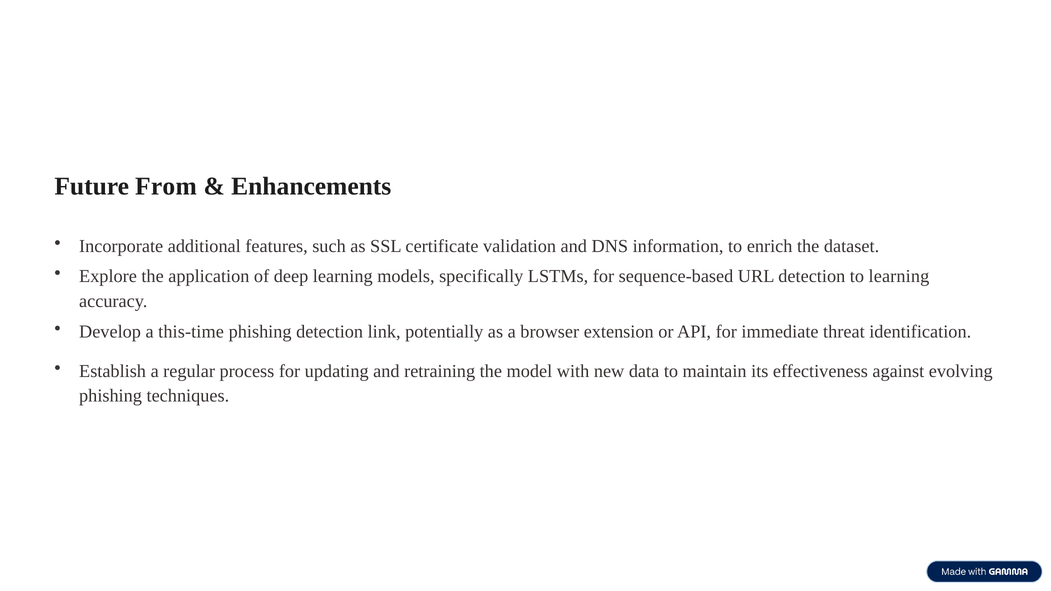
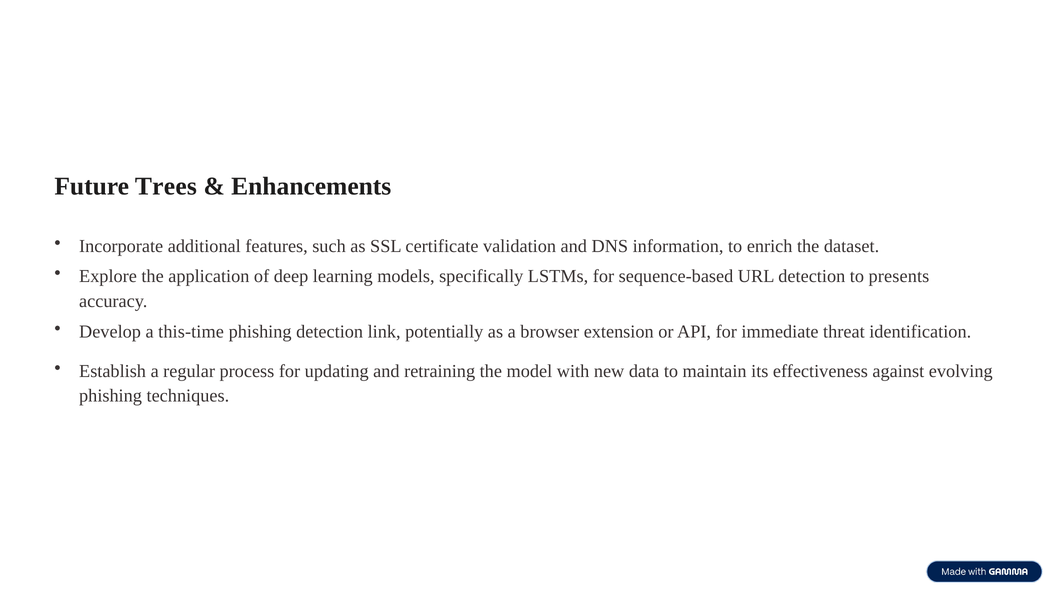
From: From -> Trees
to learning: learning -> presents
